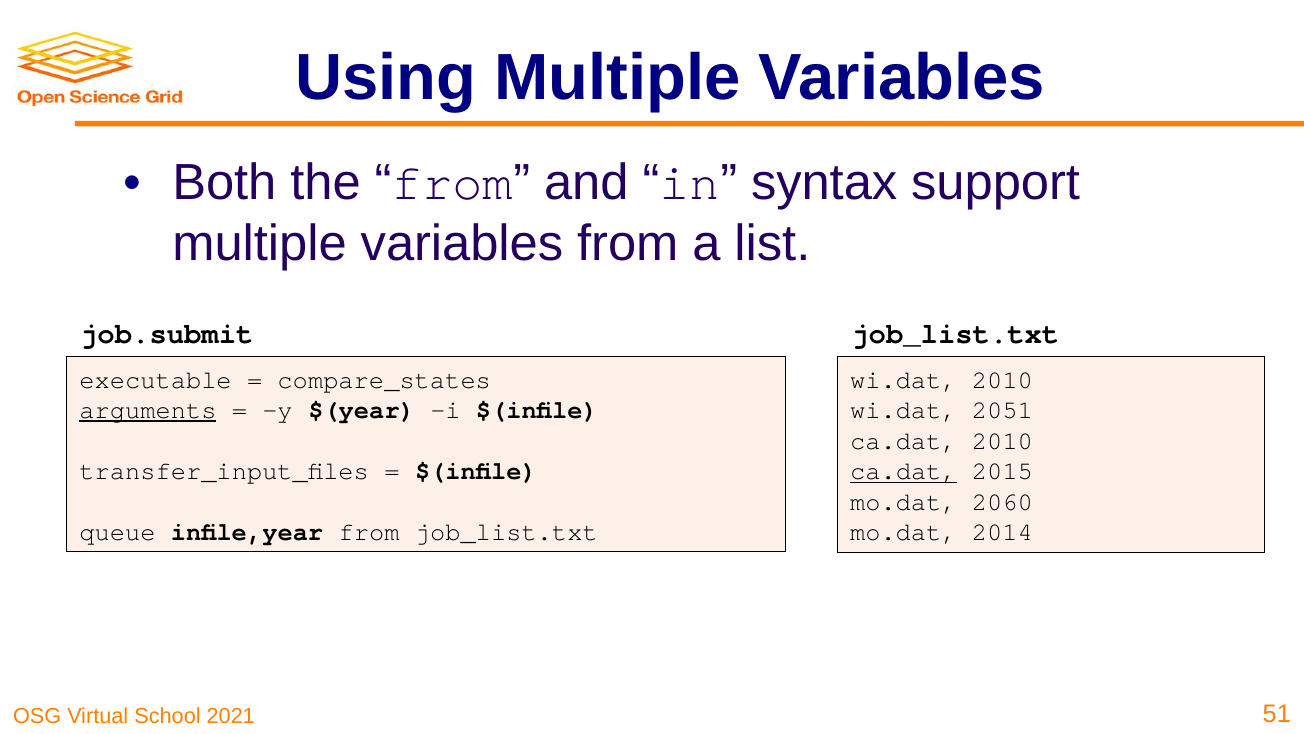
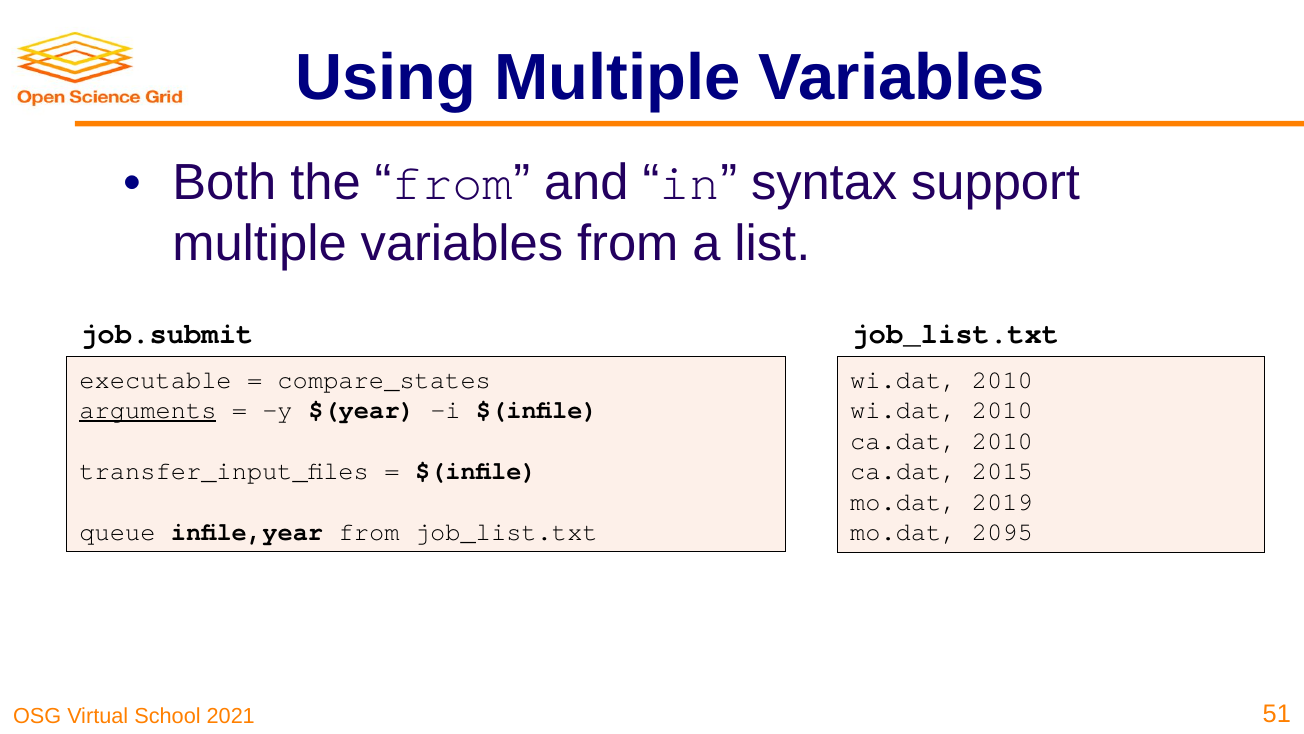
2051 at (1002, 410): 2051 -> 2010
ca.dat at (903, 471) underline: present -> none
2060: 2060 -> 2019
2014: 2014 -> 2095
